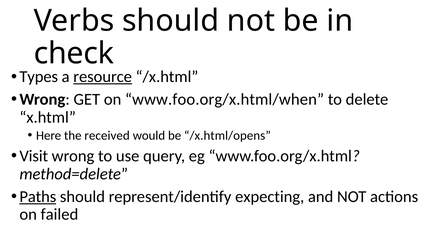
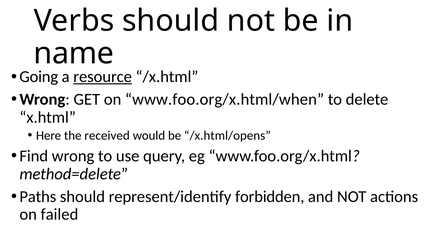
check: check -> name
Types: Types -> Going
Visit: Visit -> Find
Paths underline: present -> none
expecting: expecting -> forbidden
